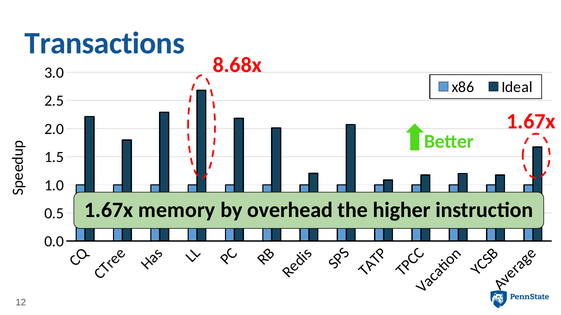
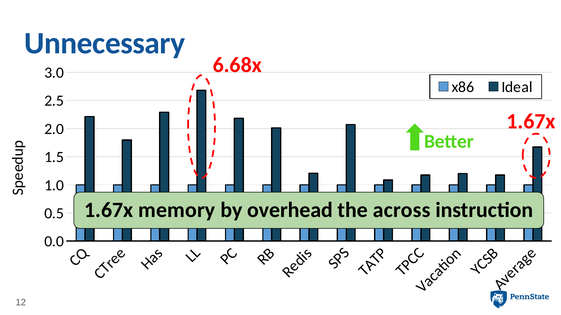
Transactions: Transactions -> Unnecessary
8.68x: 8.68x -> 6.68x
higher: higher -> across
